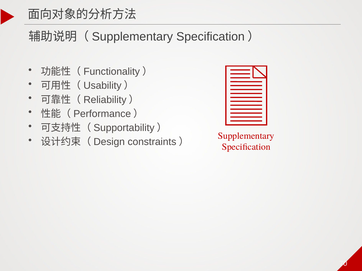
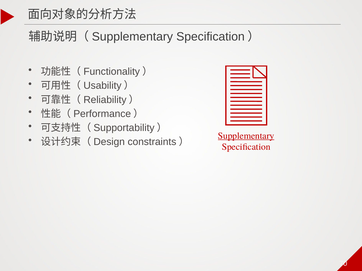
Supplementary underline: none -> present
